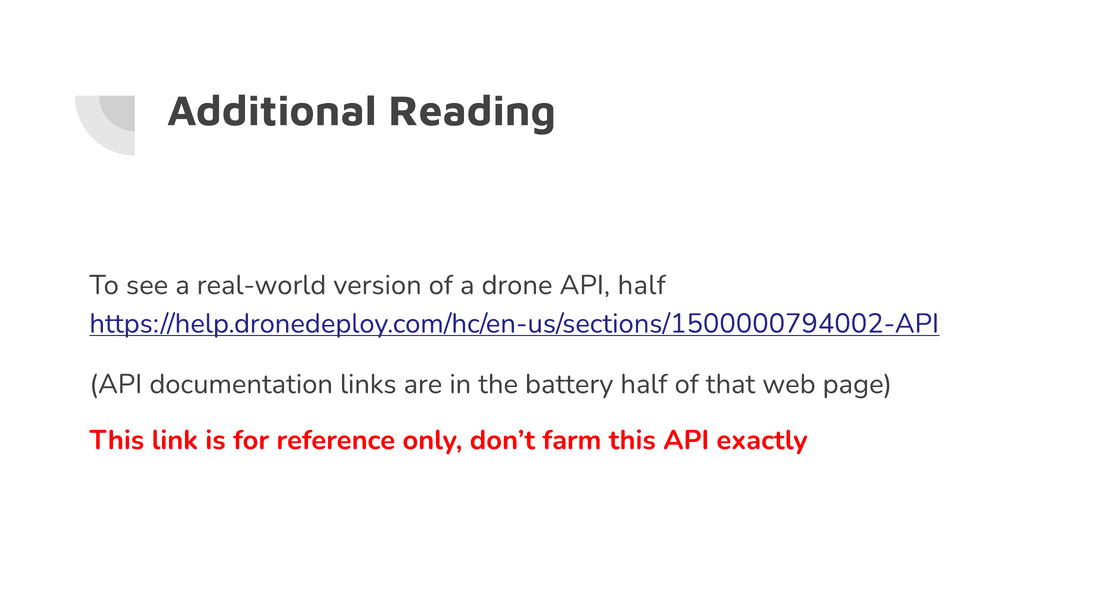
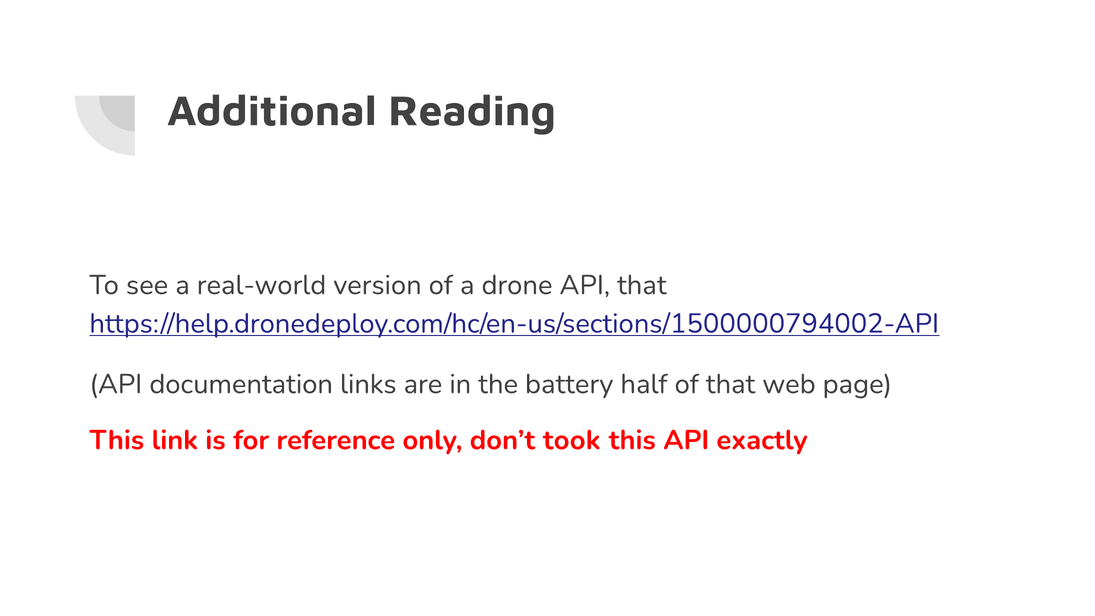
API half: half -> that
farm: farm -> took
